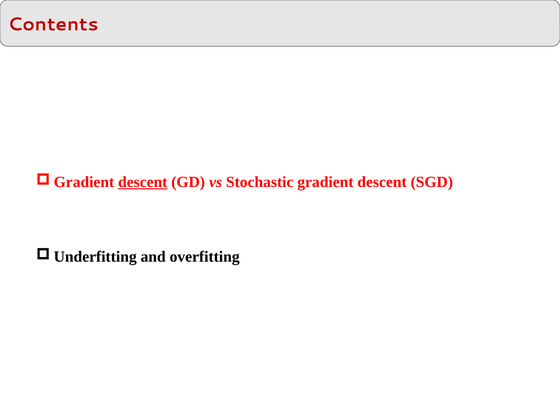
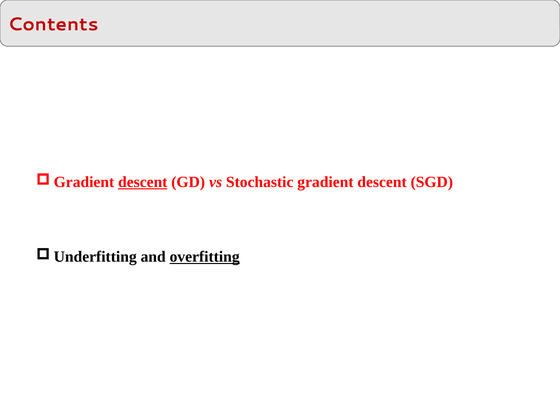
overfitting underline: none -> present
